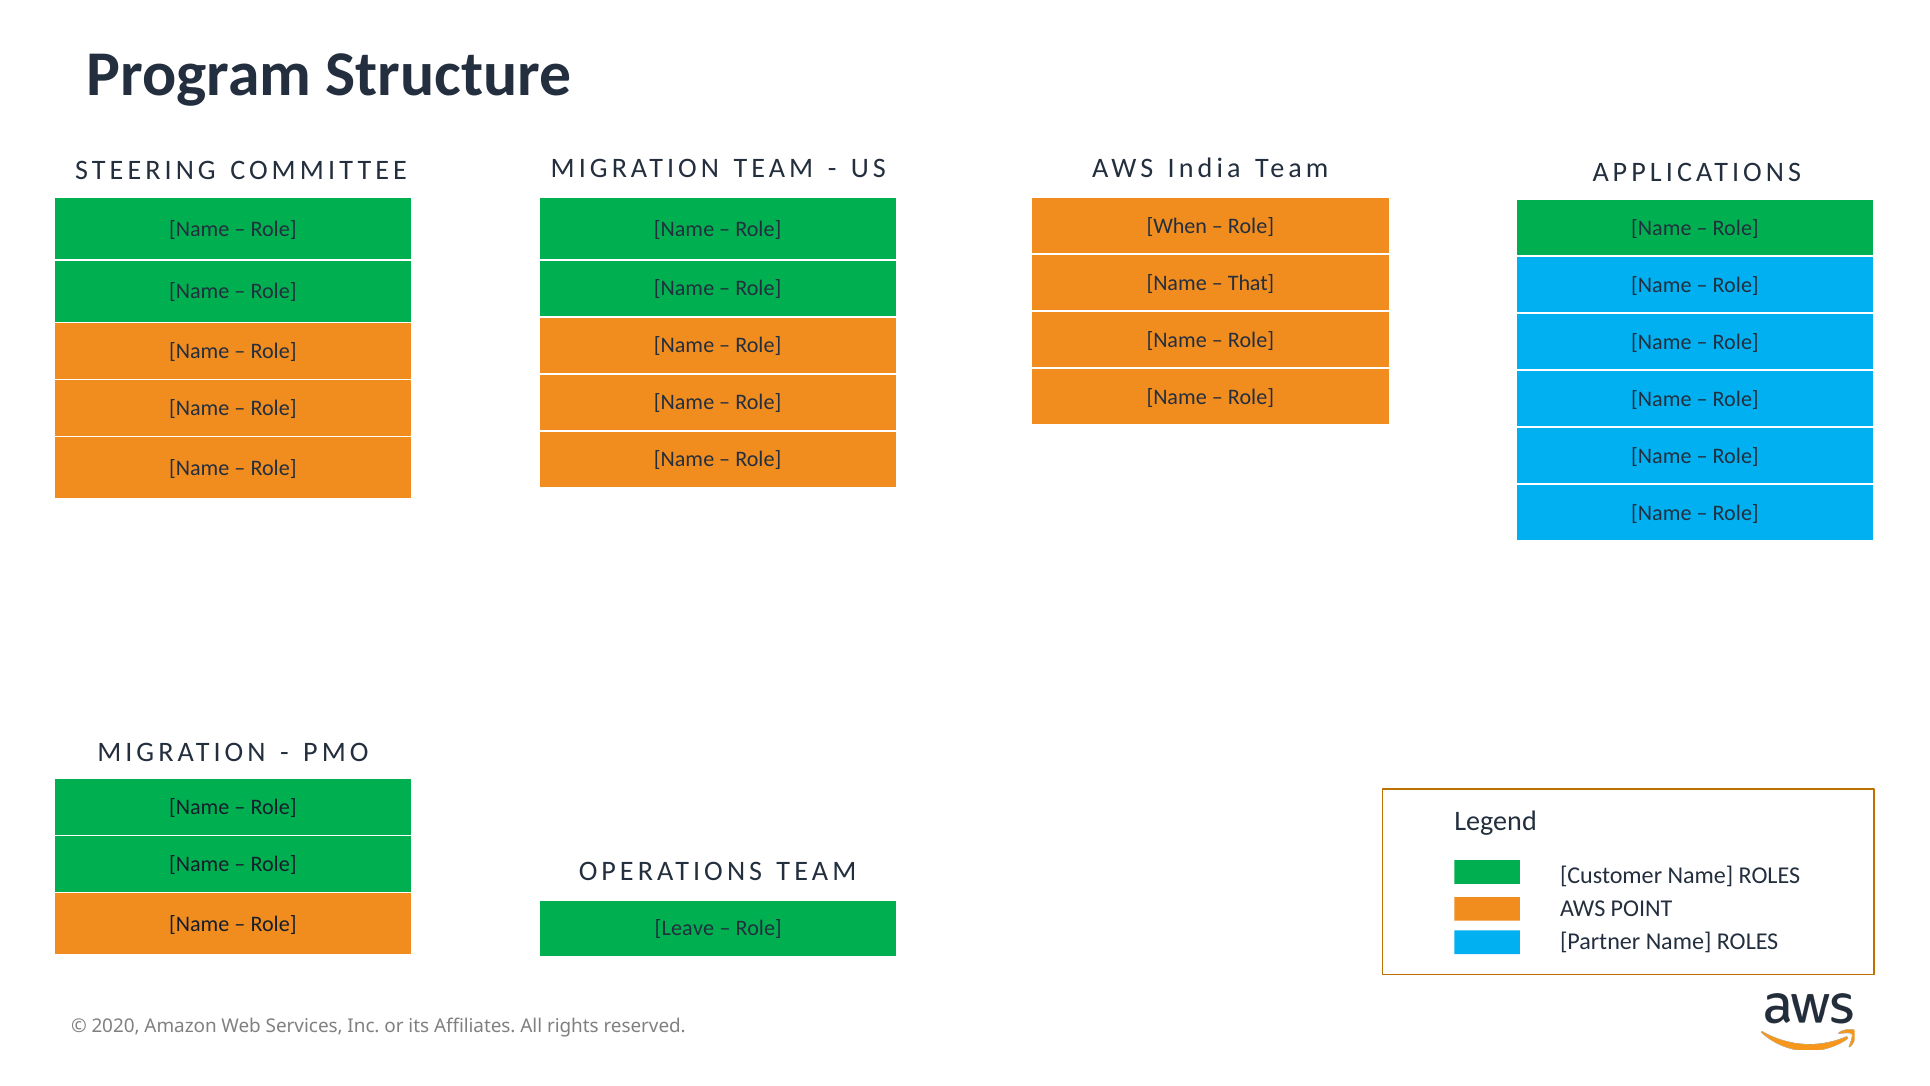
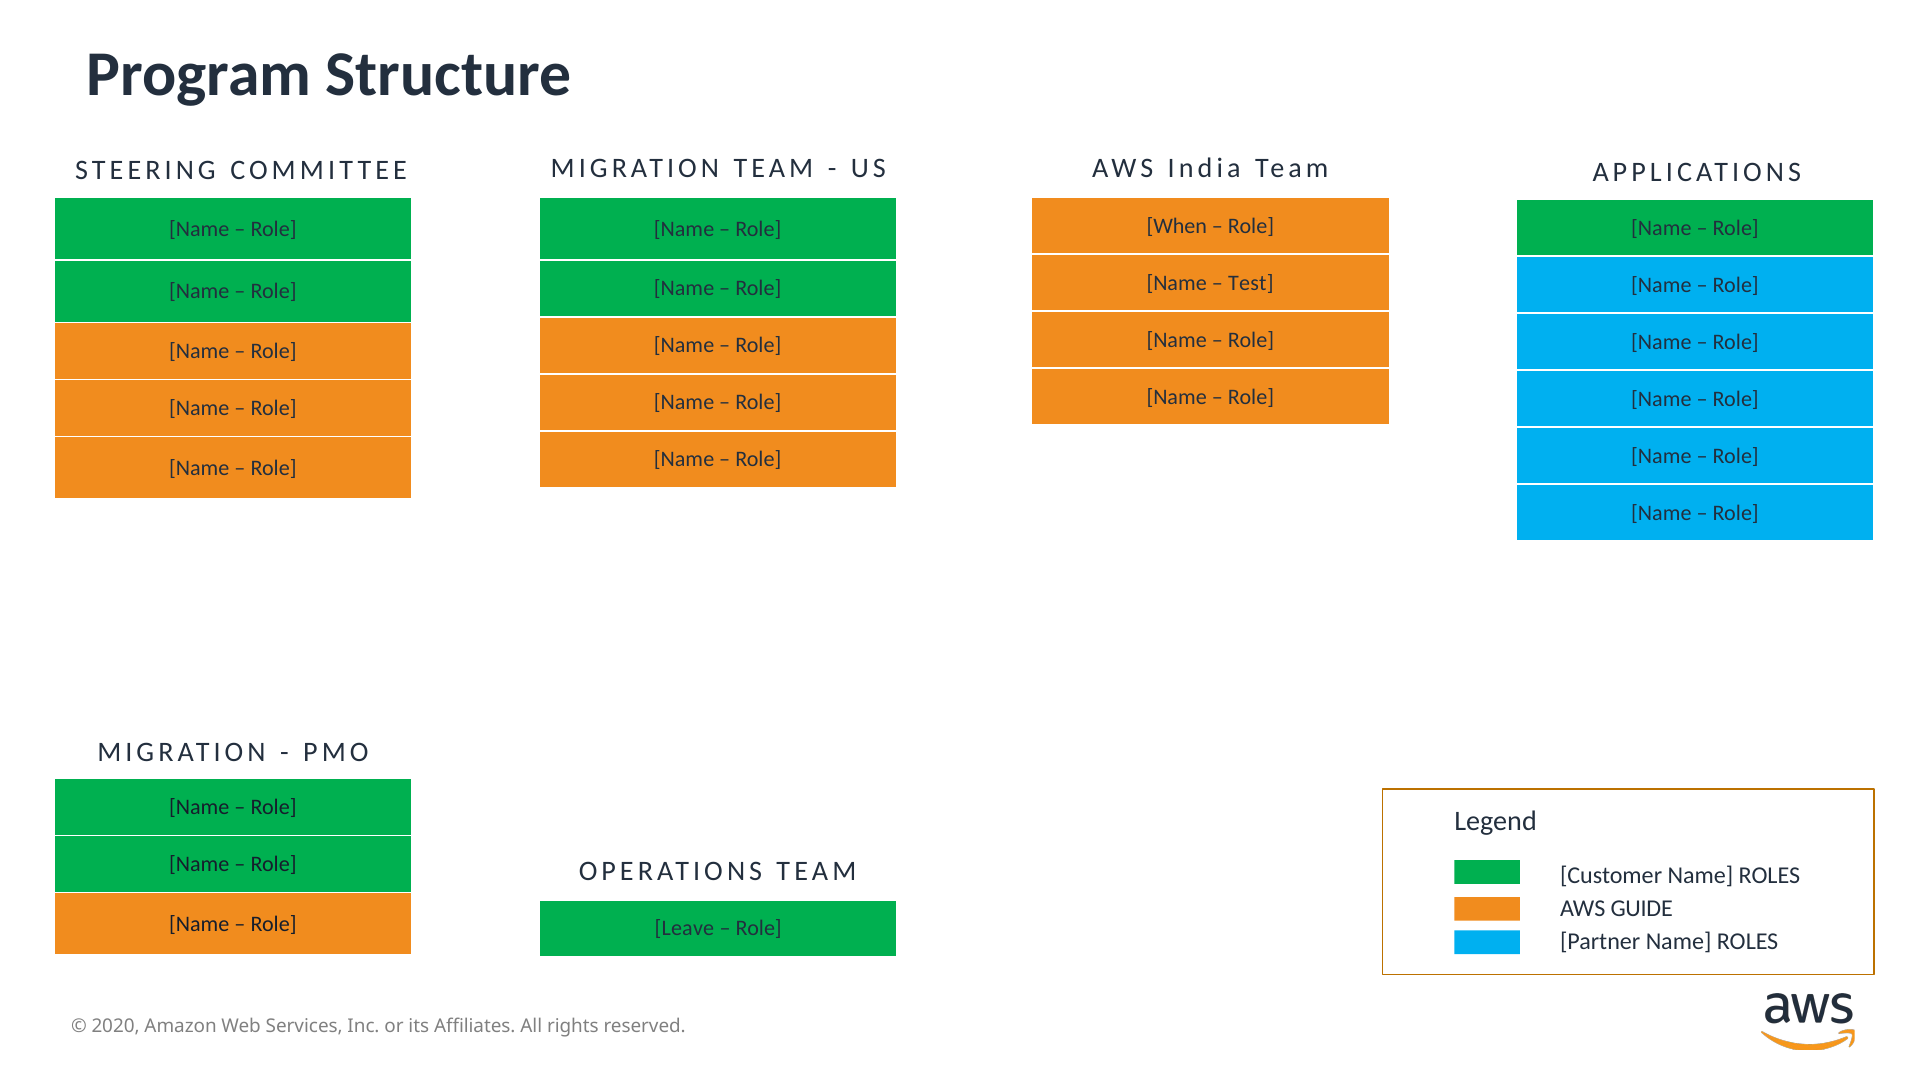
That: That -> Test
POINT: POINT -> GUIDE
